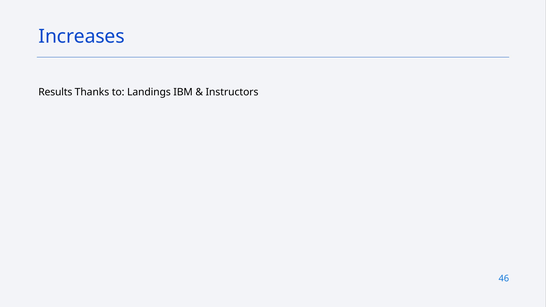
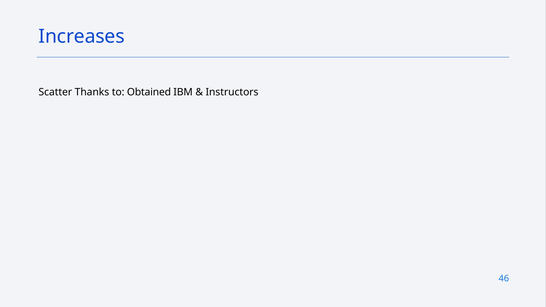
Results: Results -> Scatter
Landings: Landings -> Obtained
